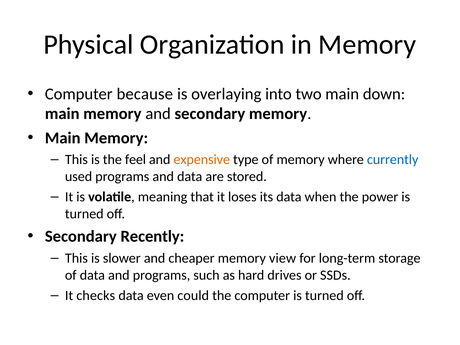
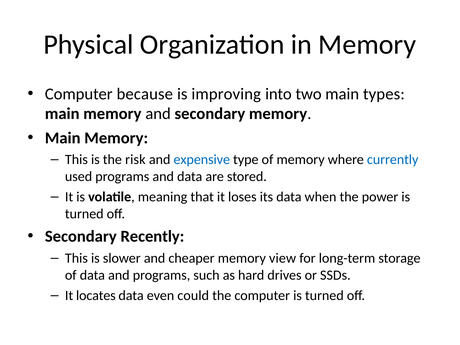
overlaying: overlaying -> improving
down: down -> types
feel: feel -> risk
expensive colour: orange -> blue
checks: checks -> locates
